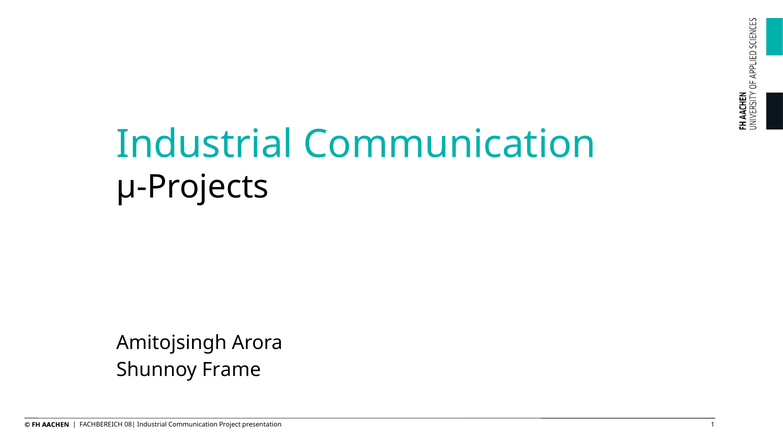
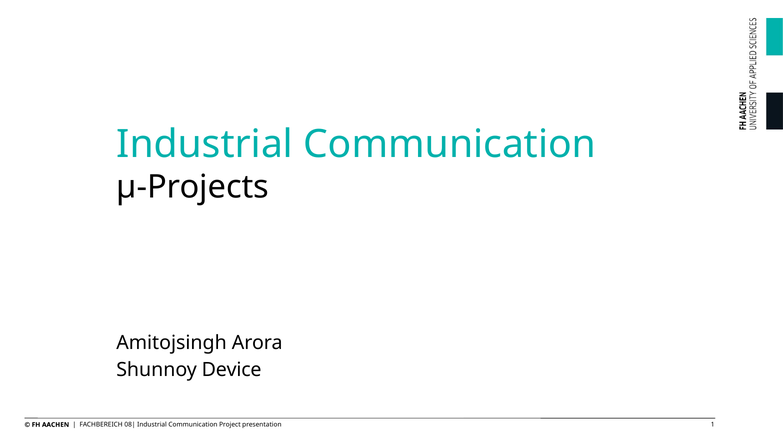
Frame: Frame -> Device
